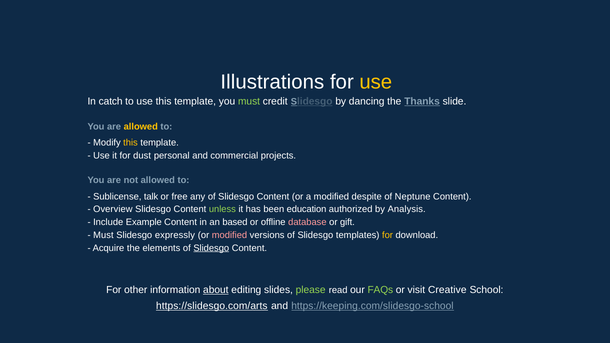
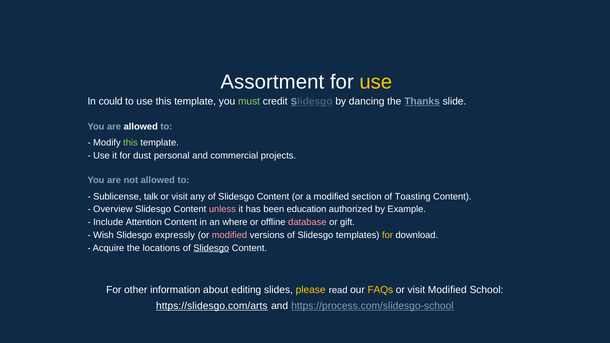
Illustrations: Illustrations -> Assortment
catch: catch -> could
allowed at (141, 127) colour: yellow -> white
this at (130, 143) colour: yellow -> light green
free at (180, 197): free -> visit
despite: despite -> section
Neptune: Neptune -> Toasting
unless colour: light green -> pink
Analysis: Analysis -> Example
Example: Example -> Attention
based: based -> where
Must at (103, 235): Must -> Wish
elements: elements -> locations
about underline: present -> none
please colour: light green -> yellow
FAQs colour: light green -> yellow
visit Creative: Creative -> Modified
https://keeping.com/slidesgo-school: https://keeping.com/slidesgo-school -> https://process.com/slidesgo-school
